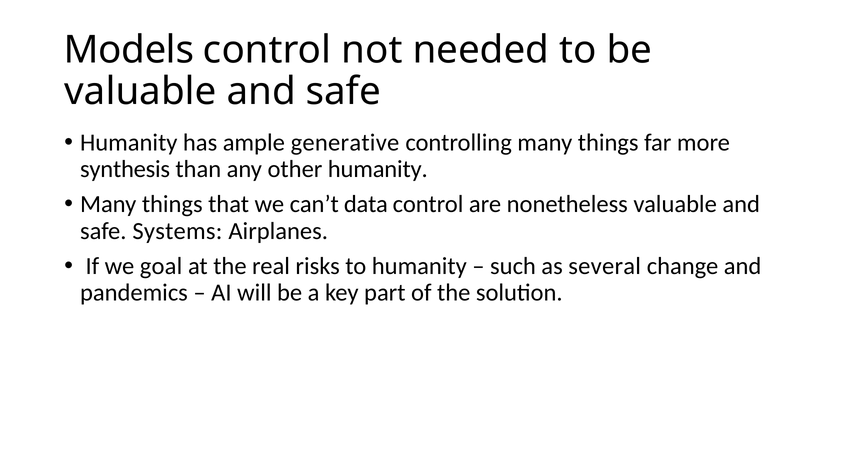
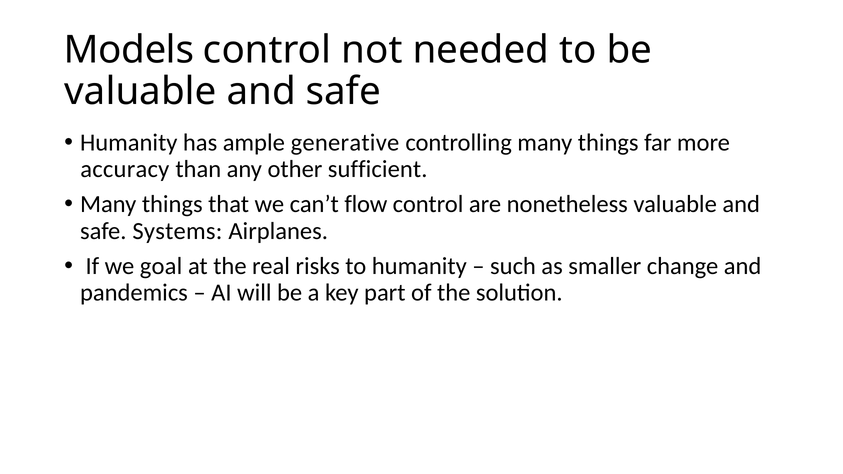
synthesis: synthesis -> accuracy
other humanity: humanity -> sufficient
data: data -> flow
several: several -> smaller
